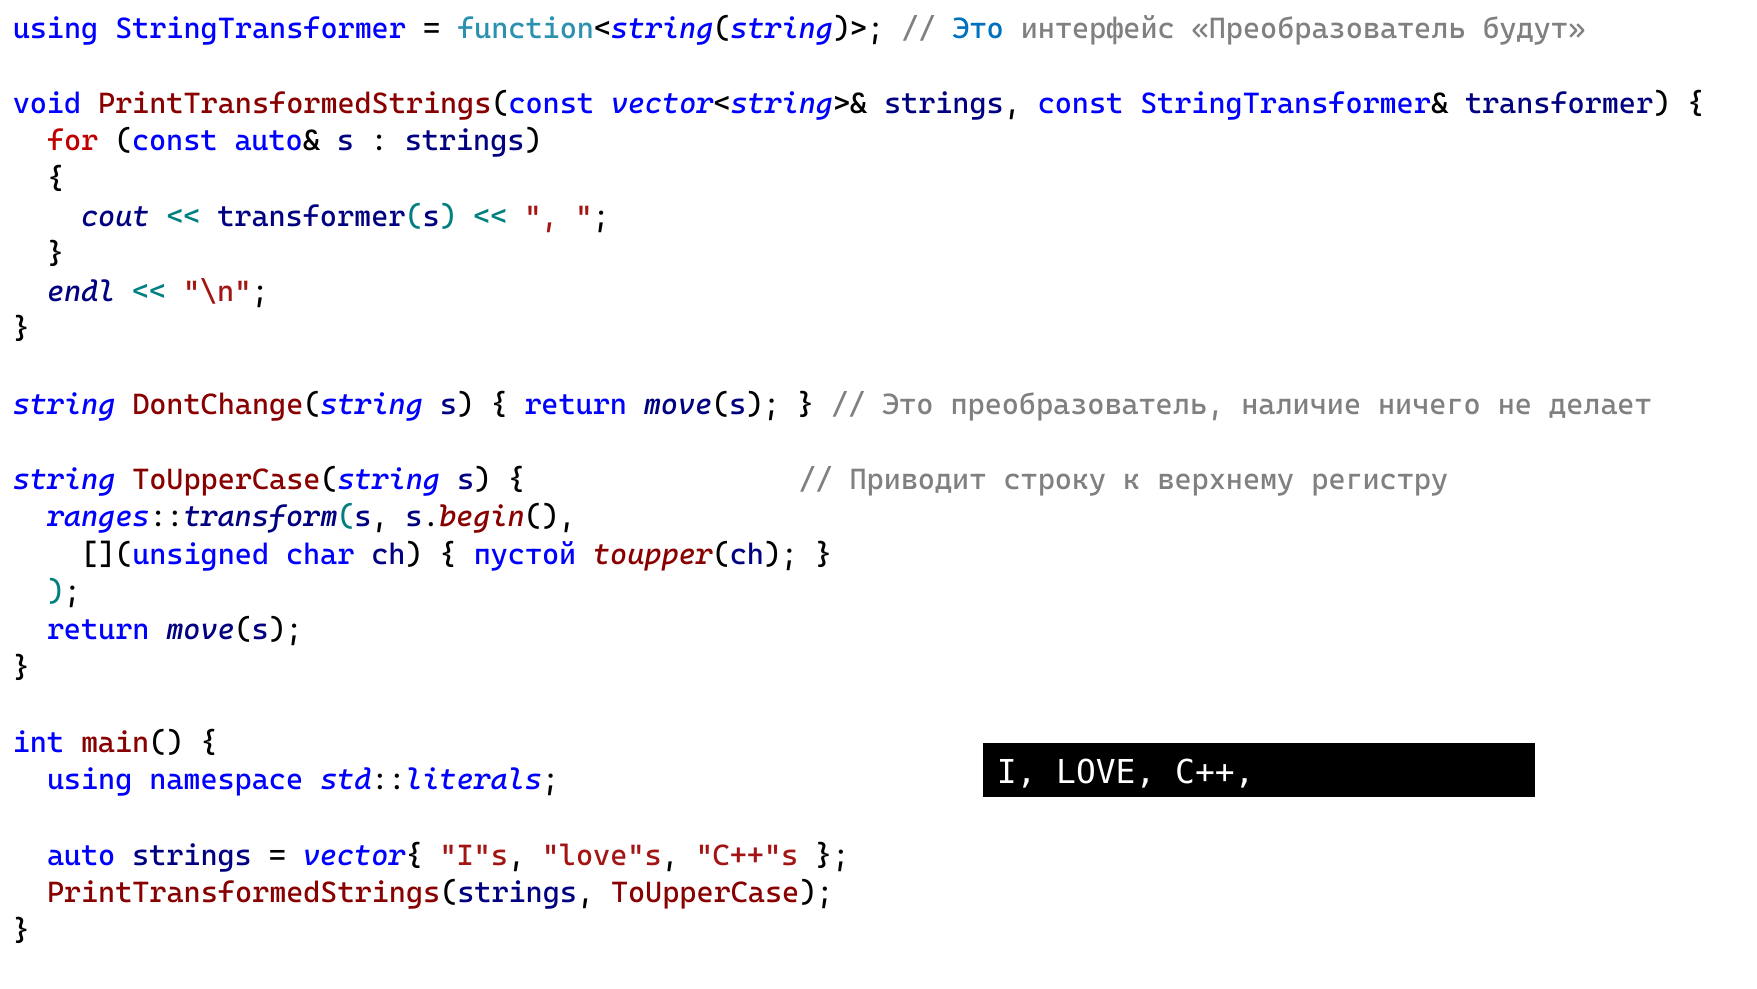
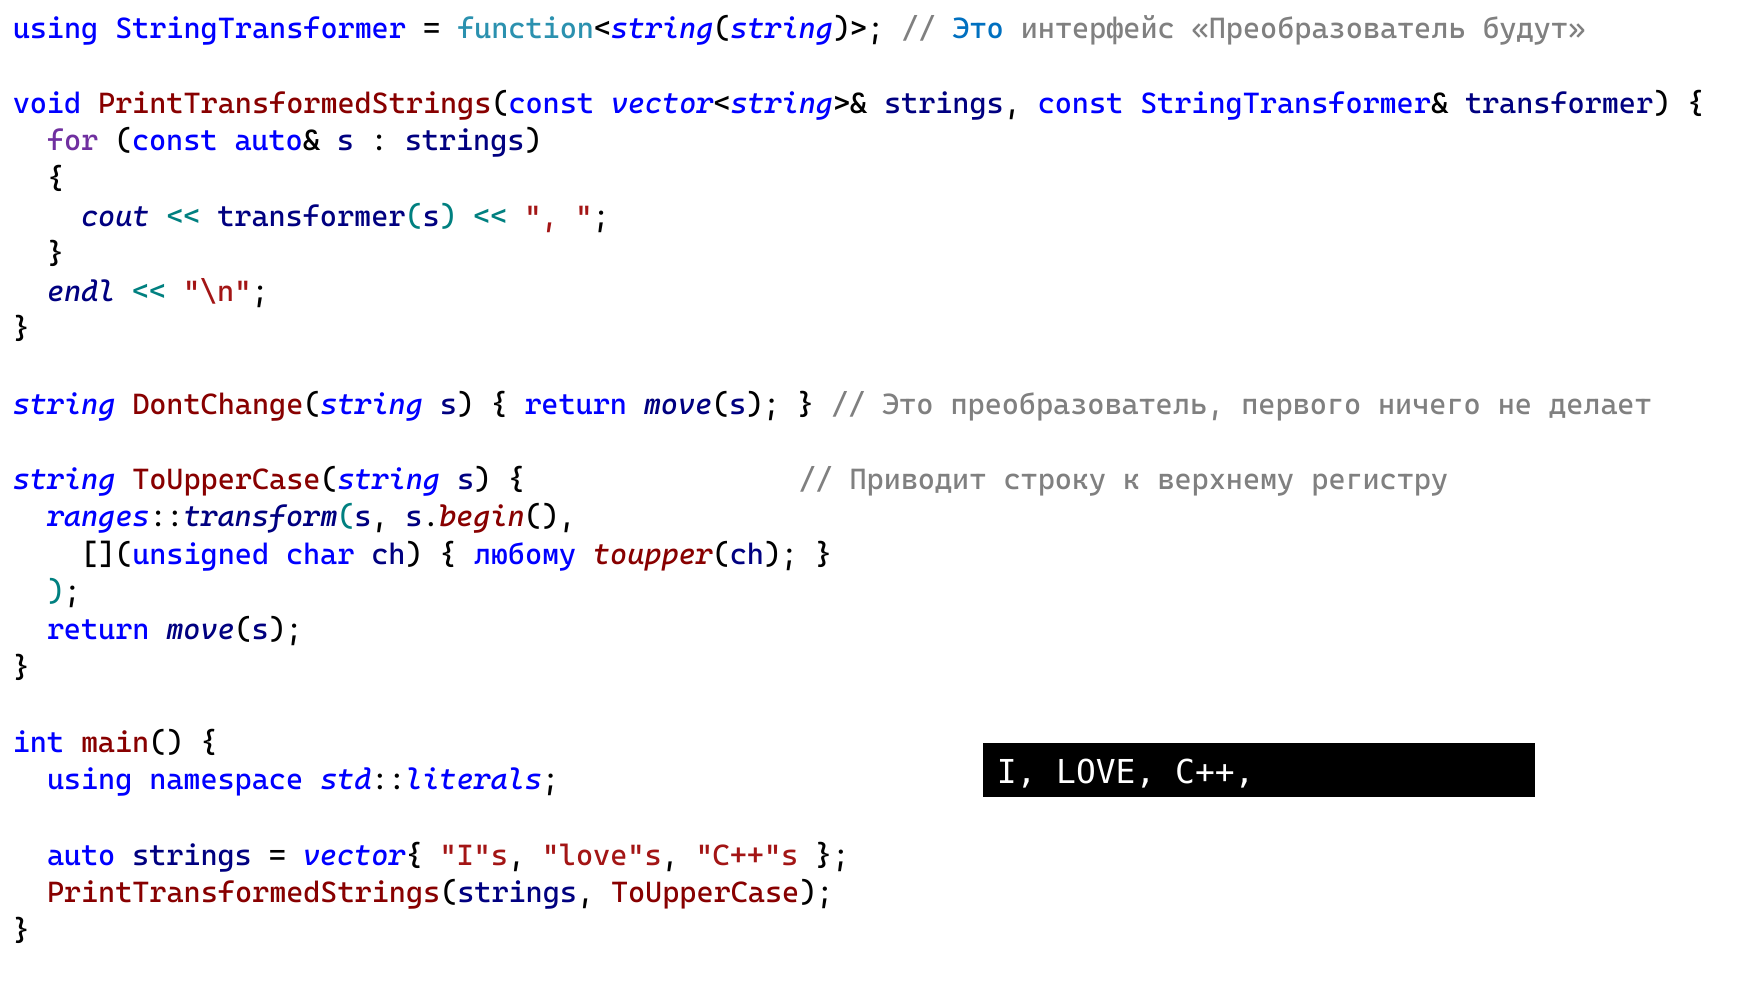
for colour: red -> purple
наличие: наличие -> первого
пустой: пустой -> любому
